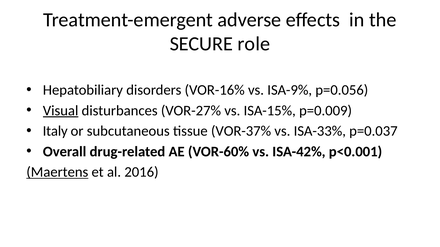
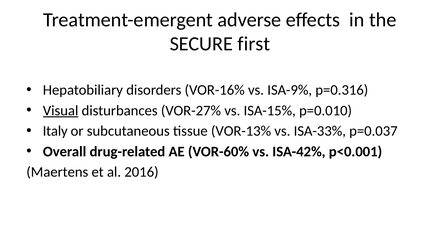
role: role -> first
p=0.056: p=0.056 -> p=0.316
p=0.009: p=0.009 -> p=0.010
VOR-37%: VOR-37% -> VOR-13%
Maertens underline: present -> none
